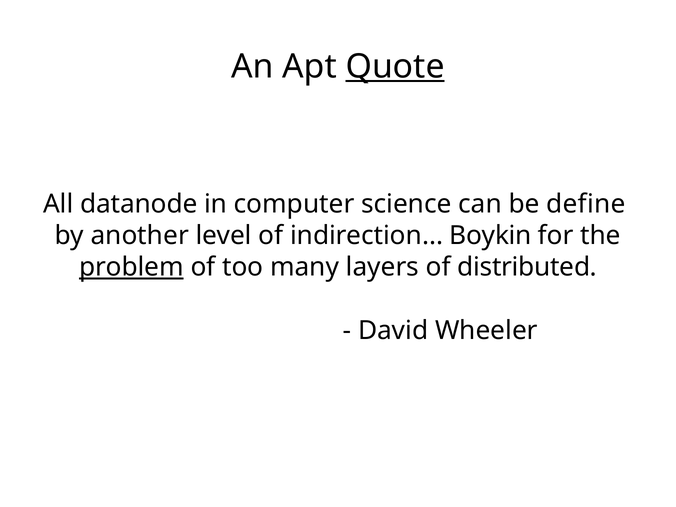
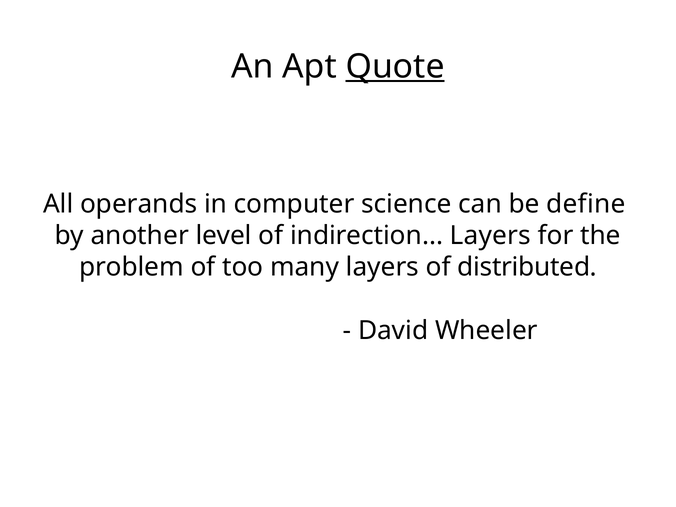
datanode: datanode -> operands
indirection Boykin: Boykin -> Layers
problem underline: present -> none
